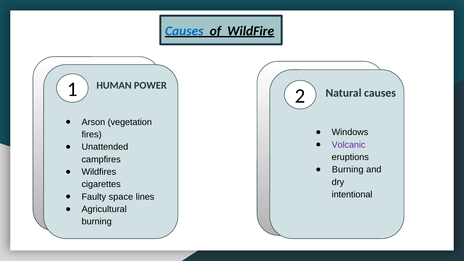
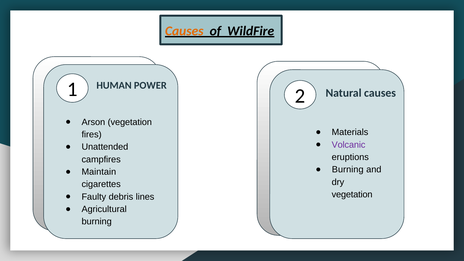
Causes at (184, 31) colour: blue -> orange
Windows: Windows -> Materials
Wildfires: Wildfires -> Maintain
intentional at (352, 194): intentional -> vegetation
space: space -> debris
